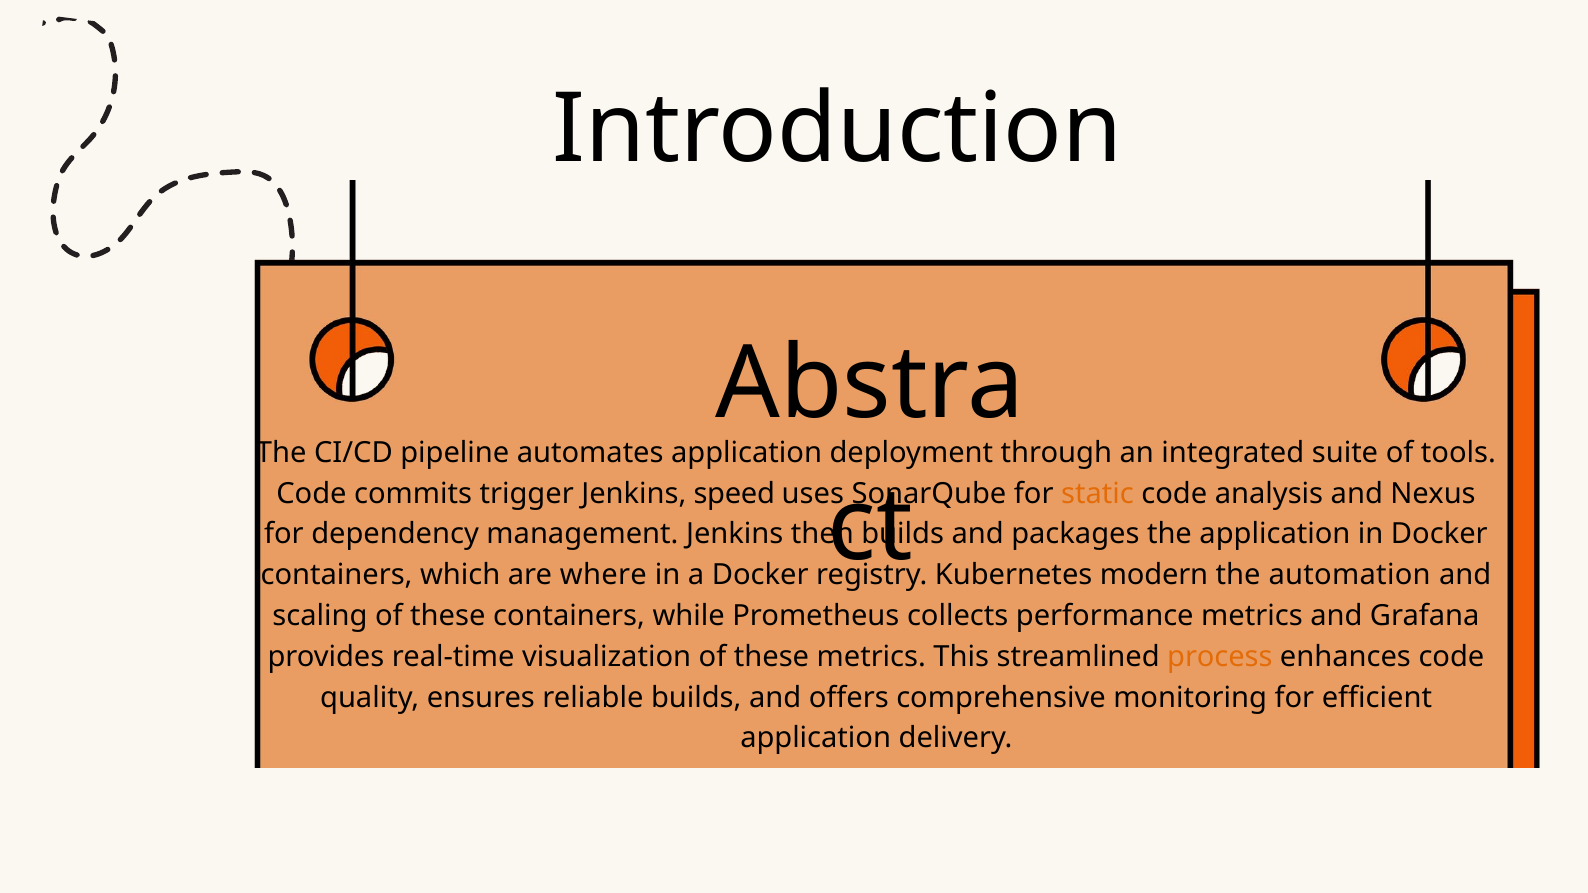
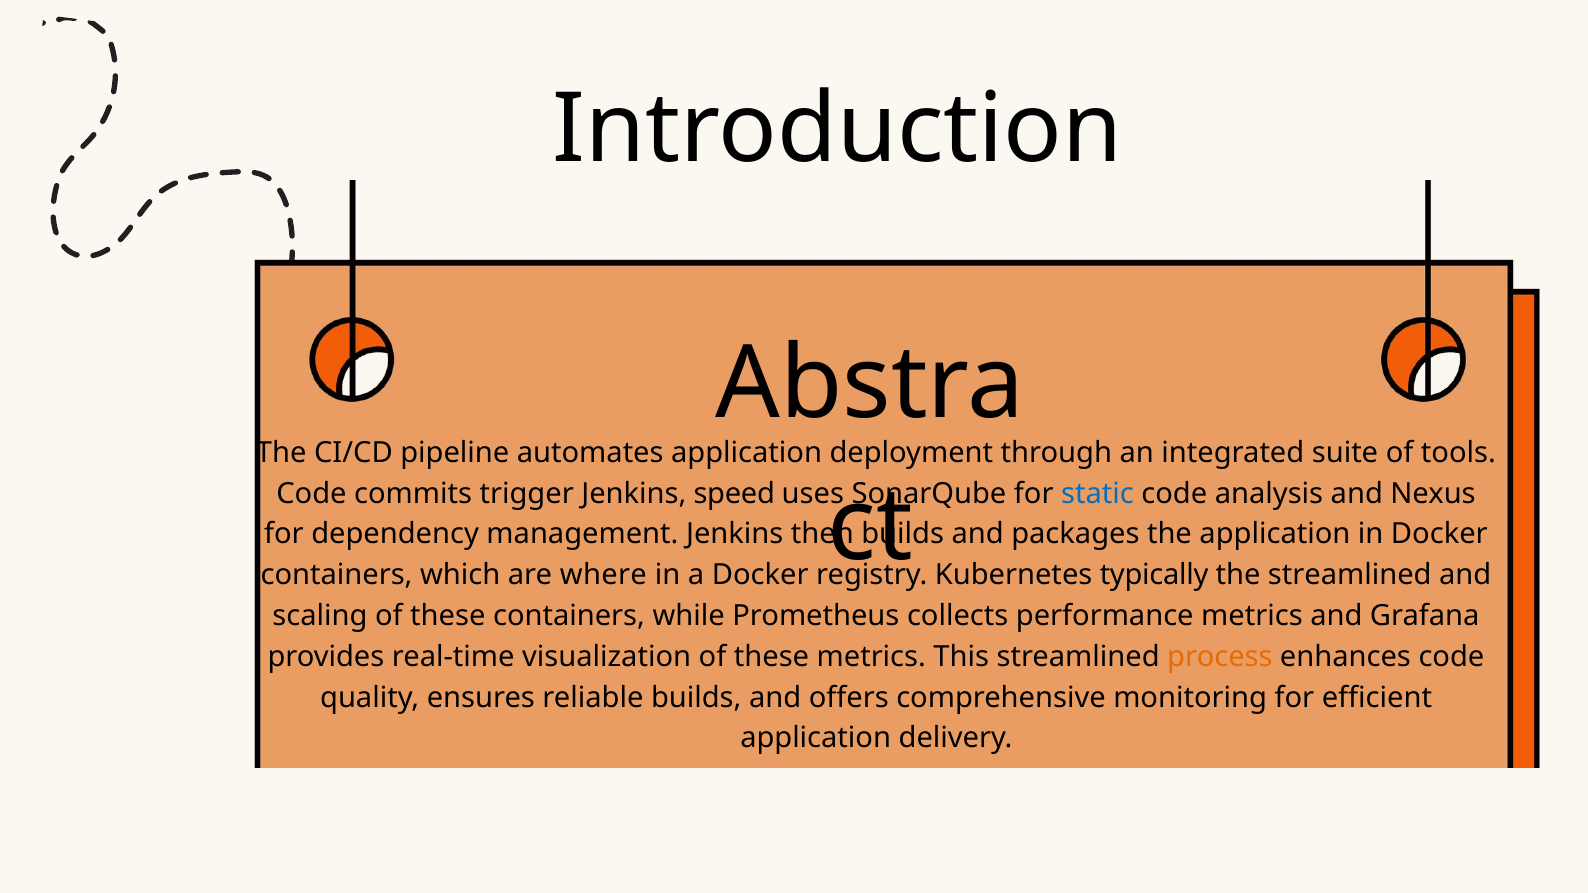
static colour: orange -> blue
modern: modern -> typically
the automation: automation -> streamlined
